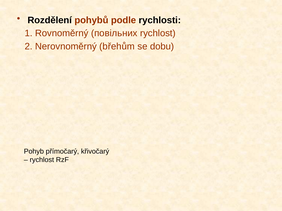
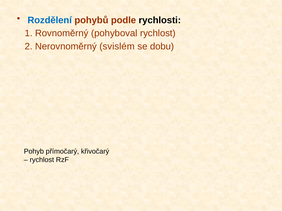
Rozdělení colour: black -> blue
повільних: повільних -> pohyboval
břehům: břehům -> svislém
